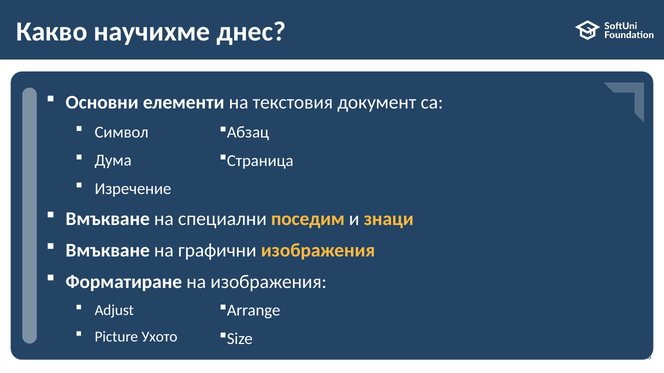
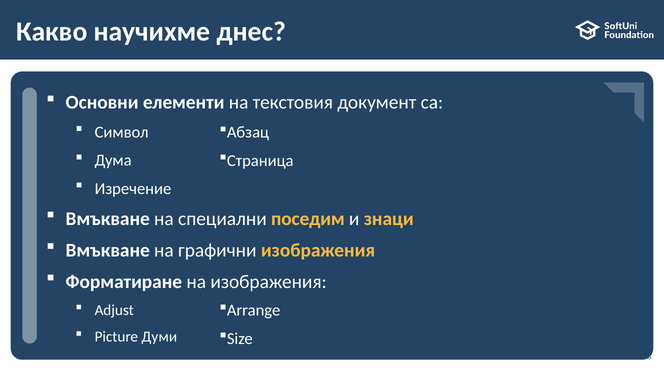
Ухото: Ухото -> Думи
